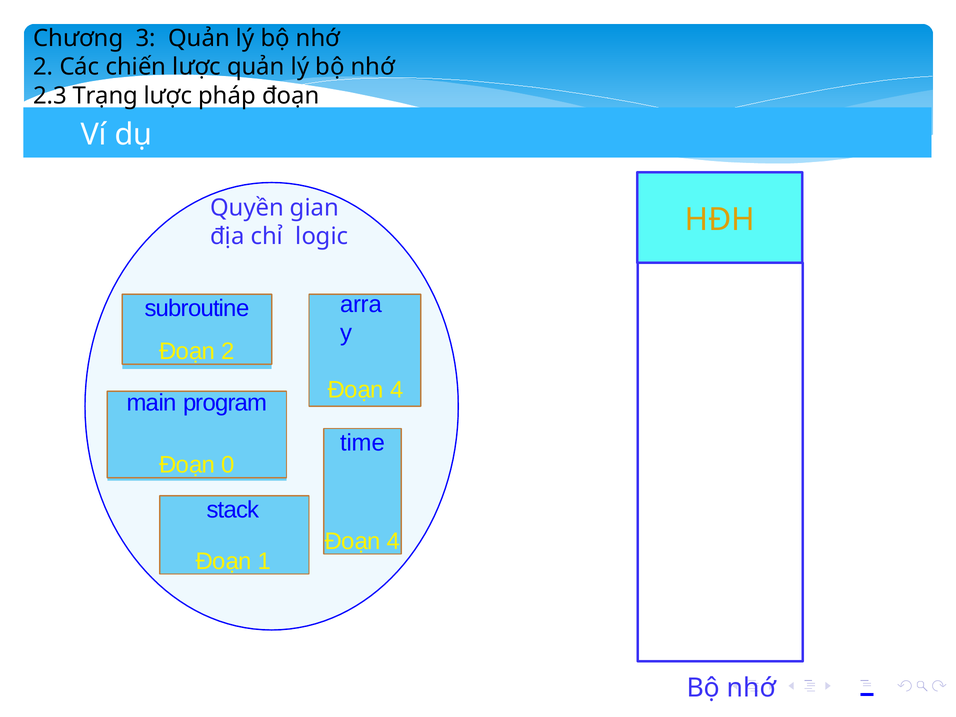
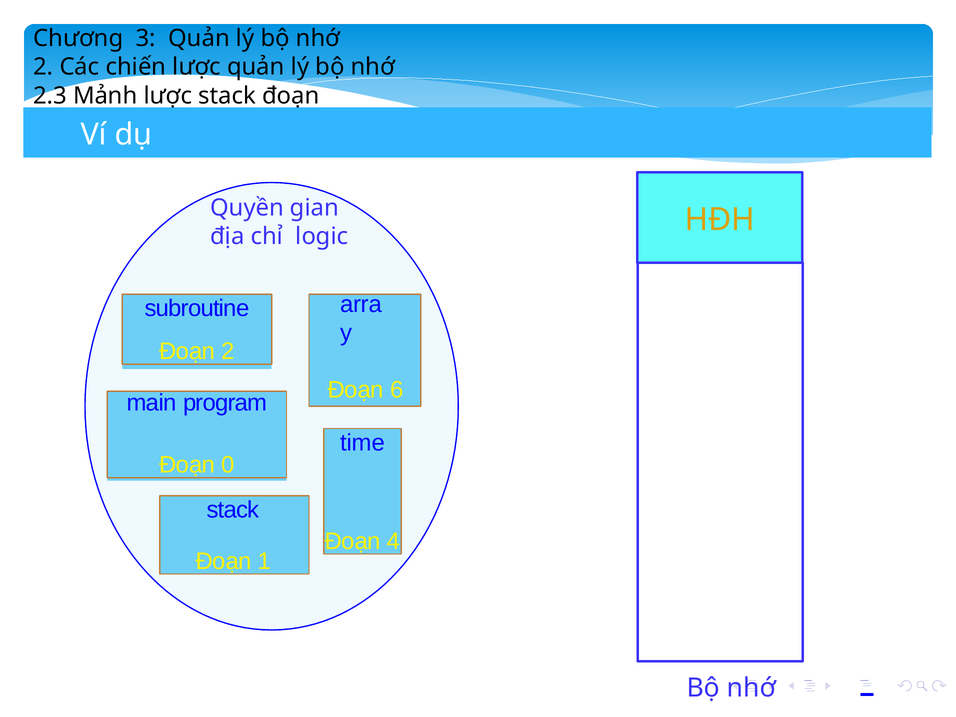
Trạng: Trạng -> Mảnh
lược pháp: pháp -> stack
4 at (397, 390): 4 -> 6
